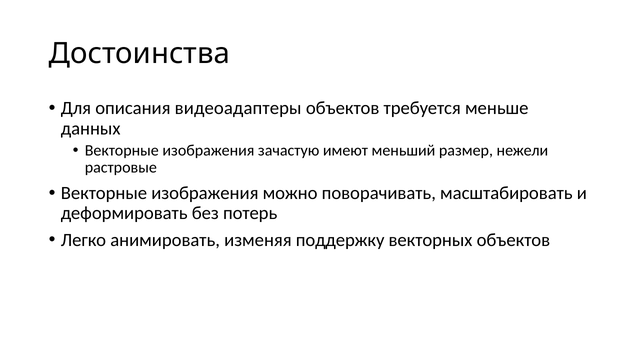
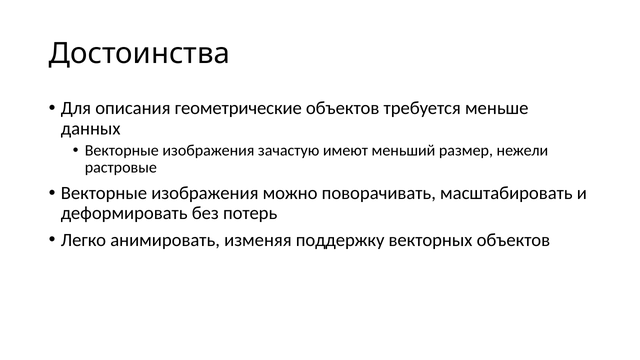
видеоадаптеры: видеоадаптеры -> геометрические
